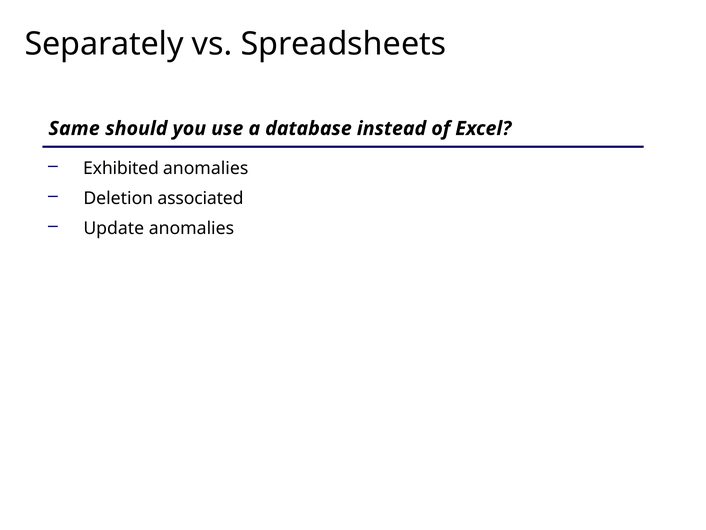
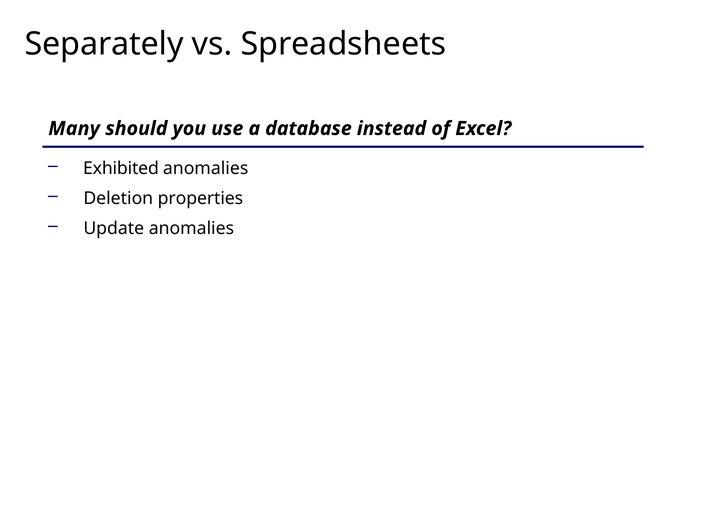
Same: Same -> Many
associated: associated -> properties
